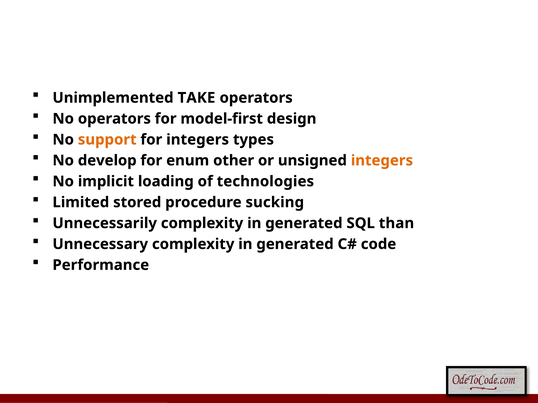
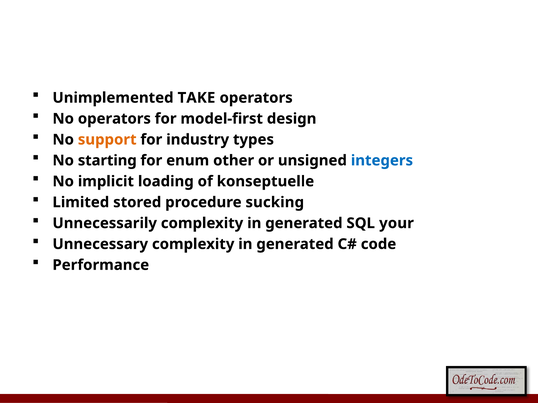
for integers: integers -> industry
develop: develop -> starting
integers at (382, 161) colour: orange -> blue
technologies: technologies -> konseptuelle
than: than -> your
